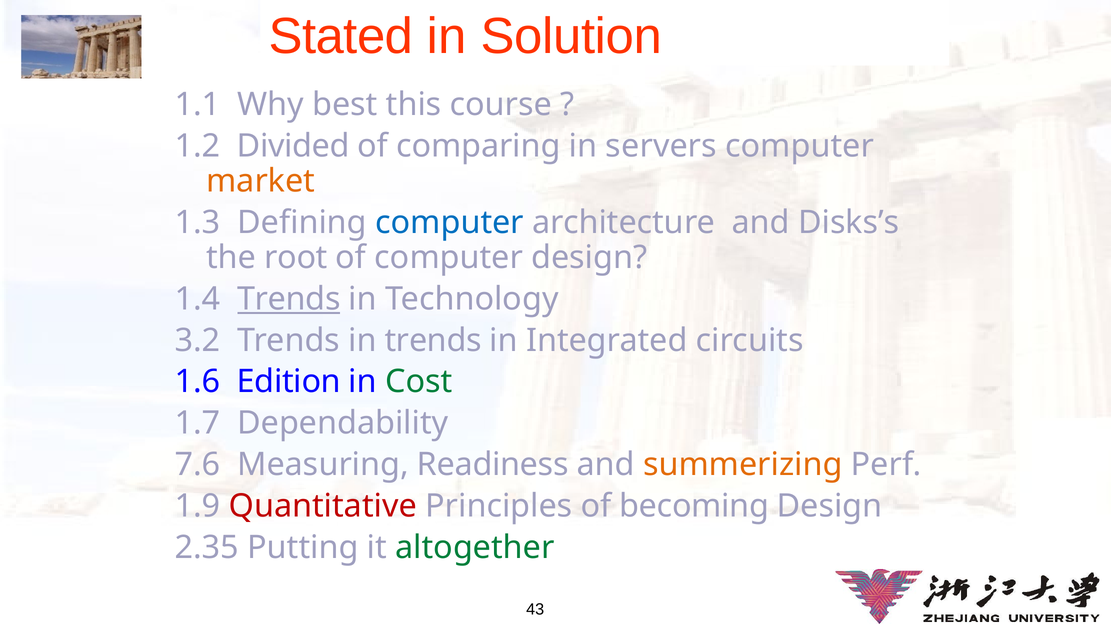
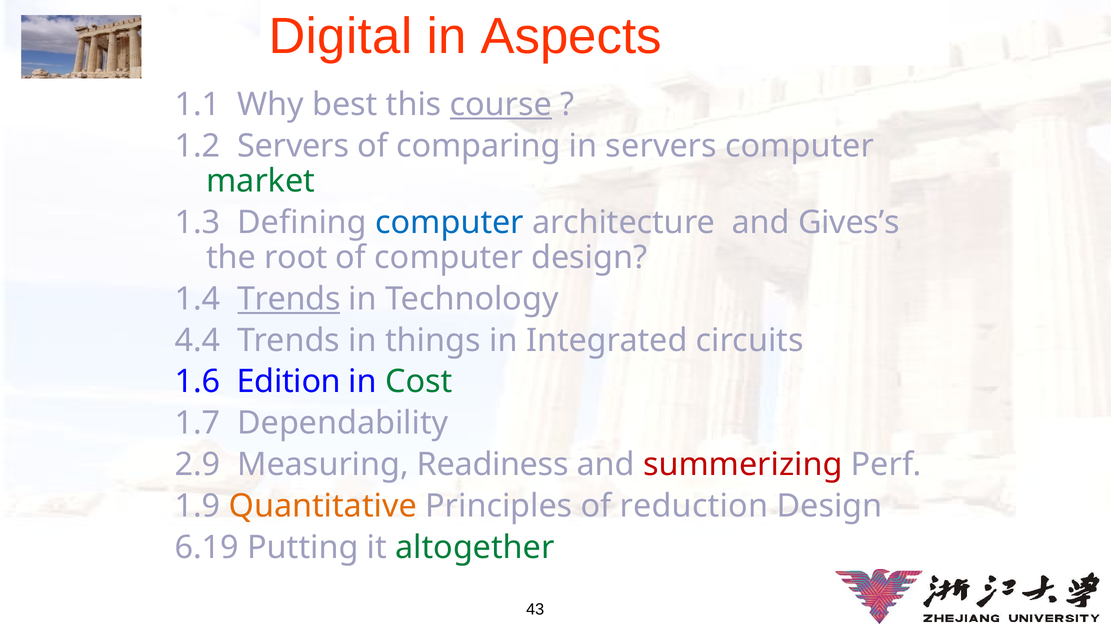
Stated: Stated -> Digital
Solution: Solution -> Aspects
course underline: none -> present
1.2 Divided: Divided -> Servers
market colour: orange -> green
Disks’s: Disks’s -> Gives’s
3.2: 3.2 -> 4.4
in trends: trends -> things
7.6: 7.6 -> 2.9
summerizing colour: orange -> red
Quantitative colour: red -> orange
becoming: becoming -> reduction
2.35: 2.35 -> 6.19
